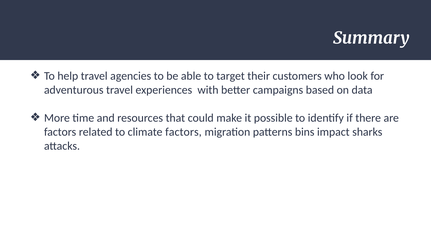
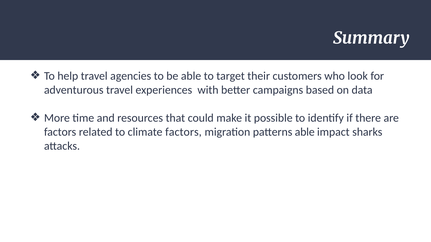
patterns bins: bins -> able
